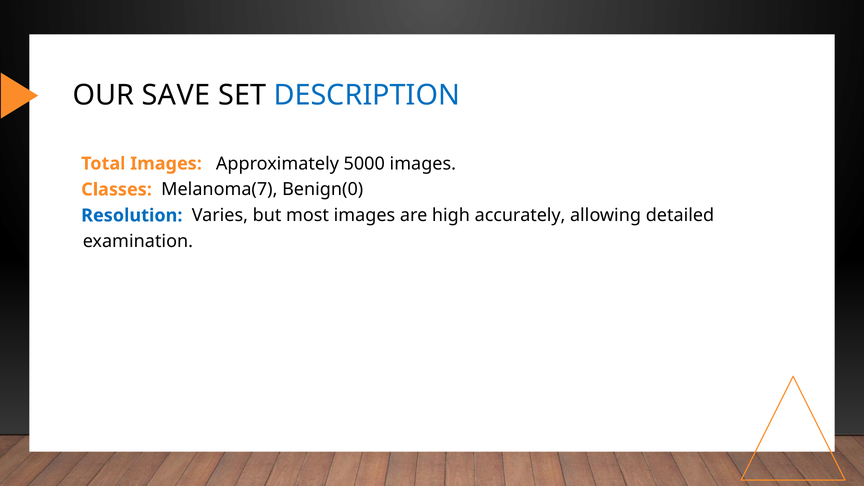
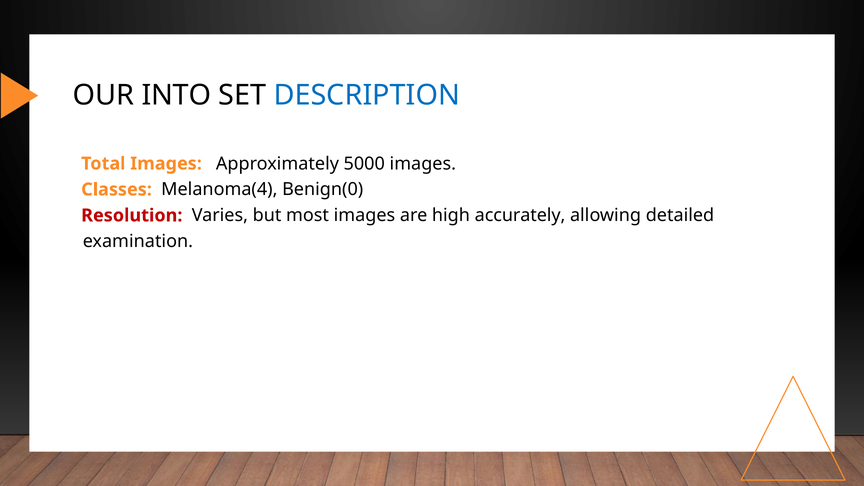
SAVE: SAVE -> INTO
Melanoma(7: Melanoma(7 -> Melanoma(4
Resolution colour: blue -> red
